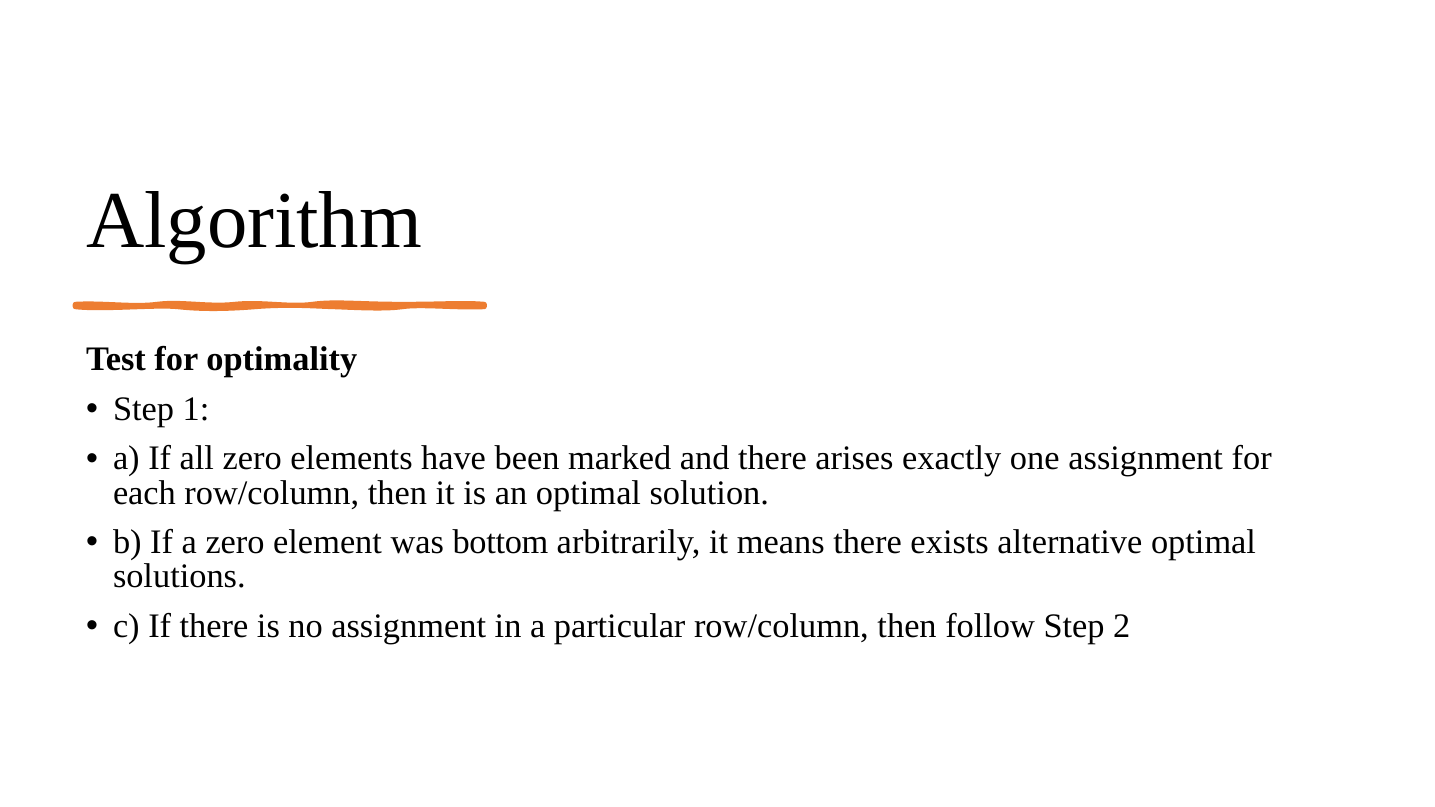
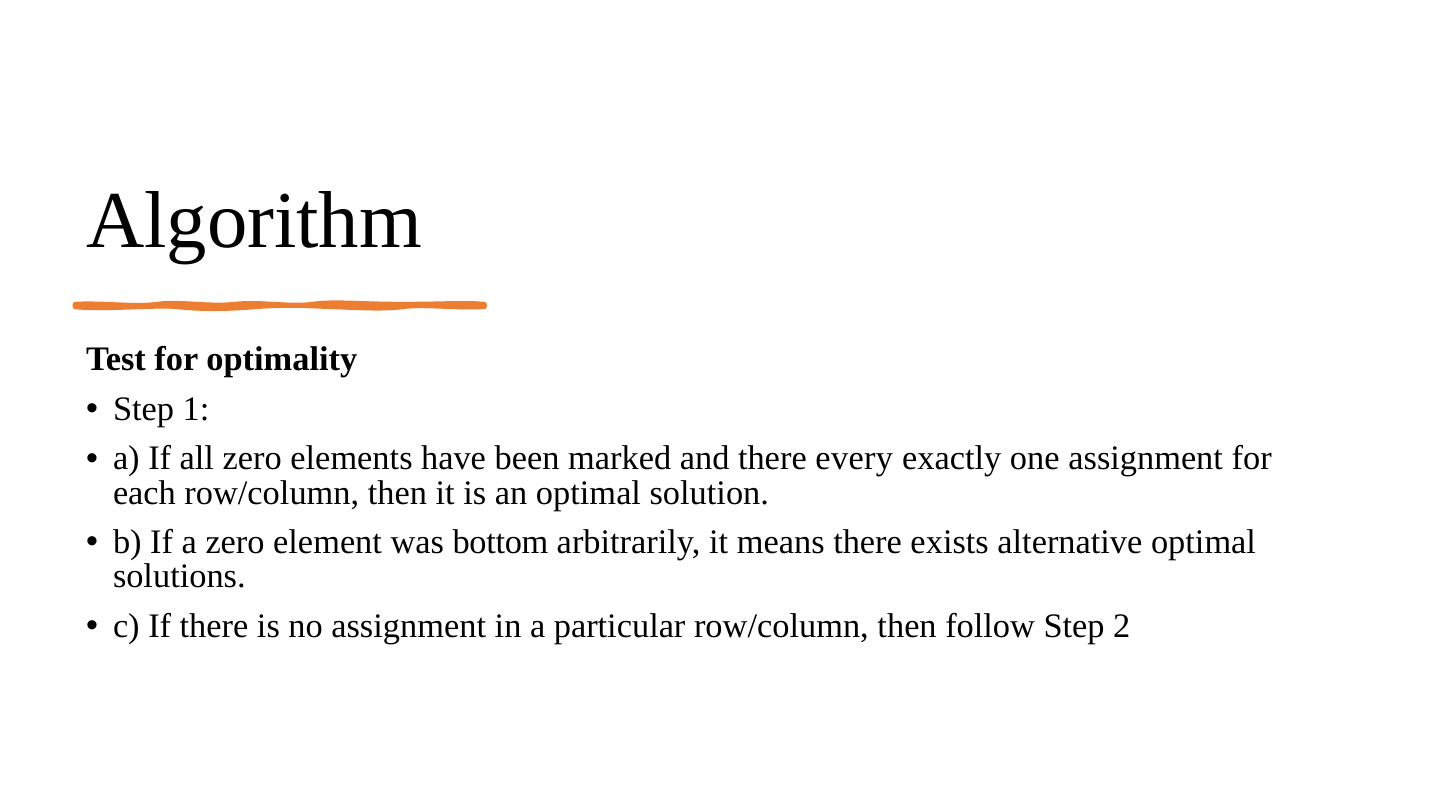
arises: arises -> every
